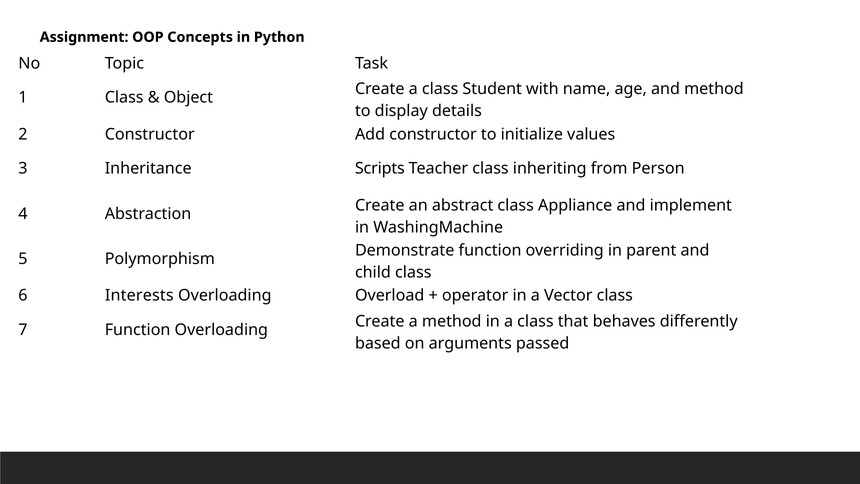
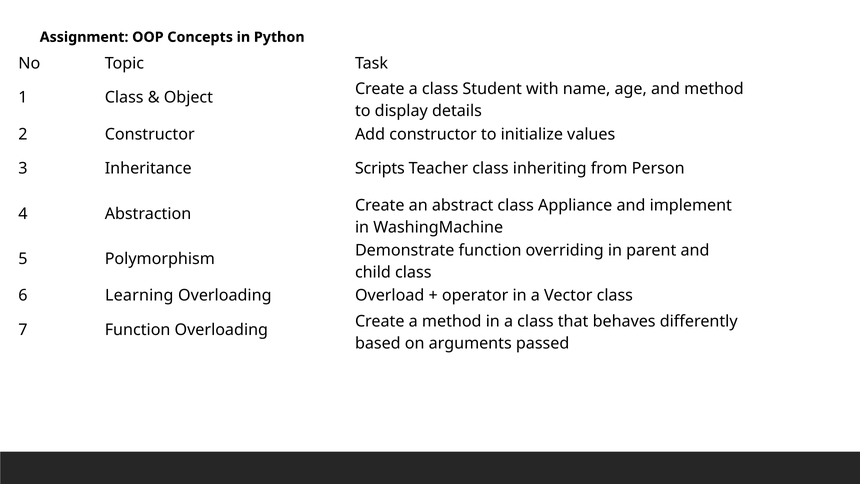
Interests: Interests -> Learning
